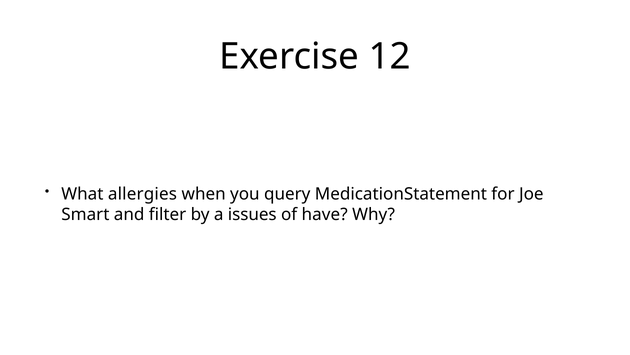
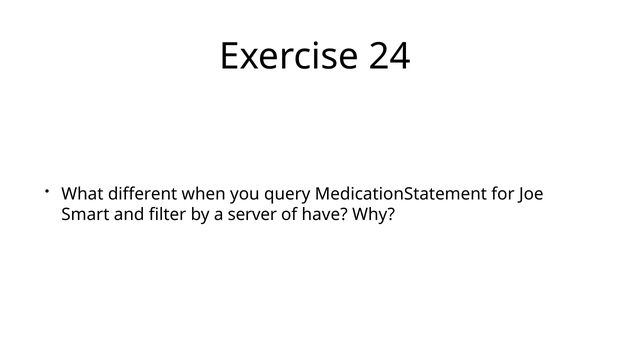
12: 12 -> 24
allergies: allergies -> different
issues: issues -> server
